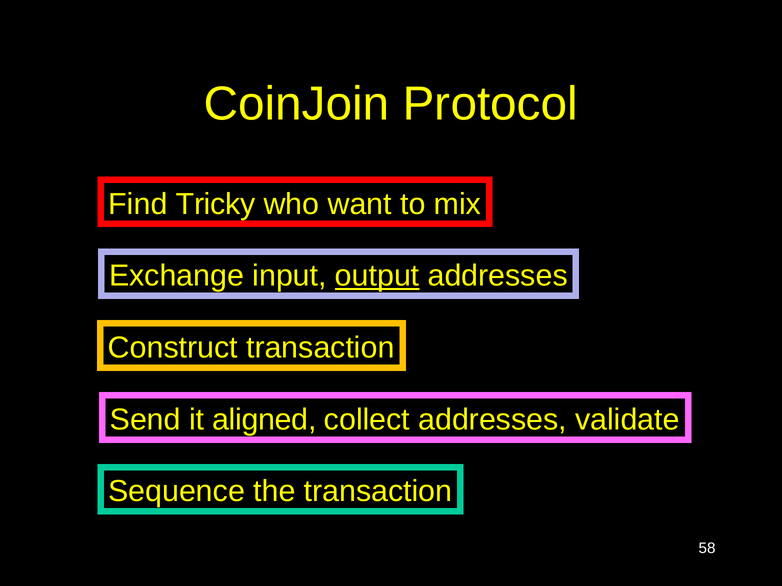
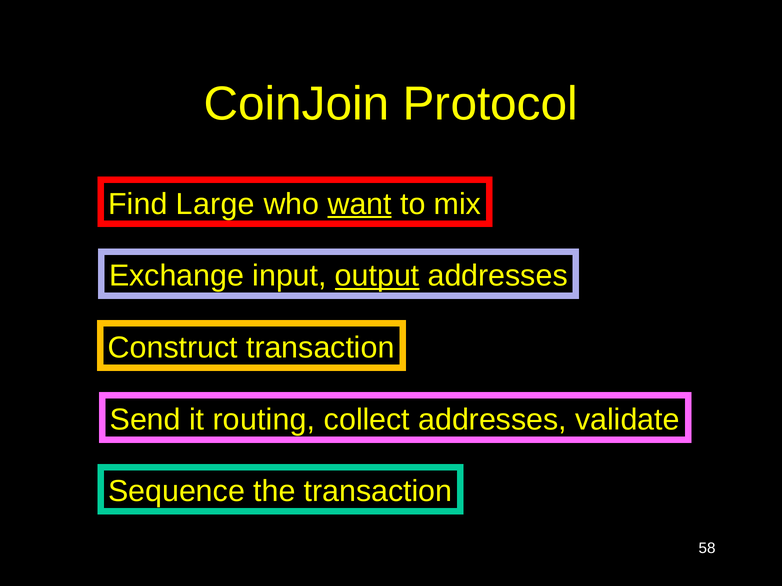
Tricky: Tricky -> Large
want underline: none -> present
aligned: aligned -> routing
